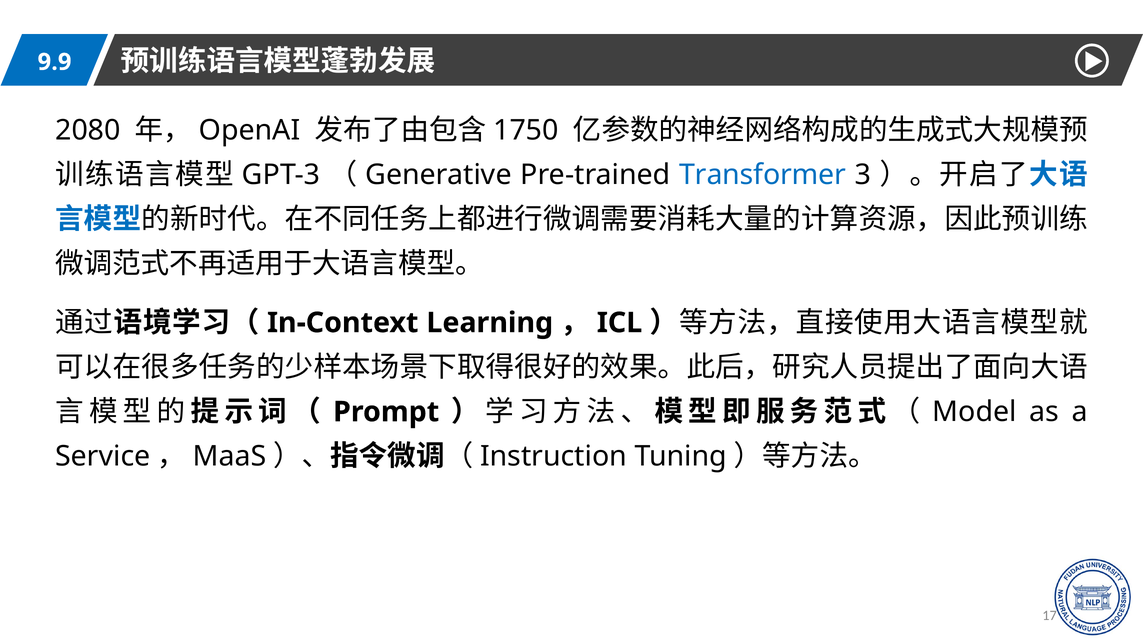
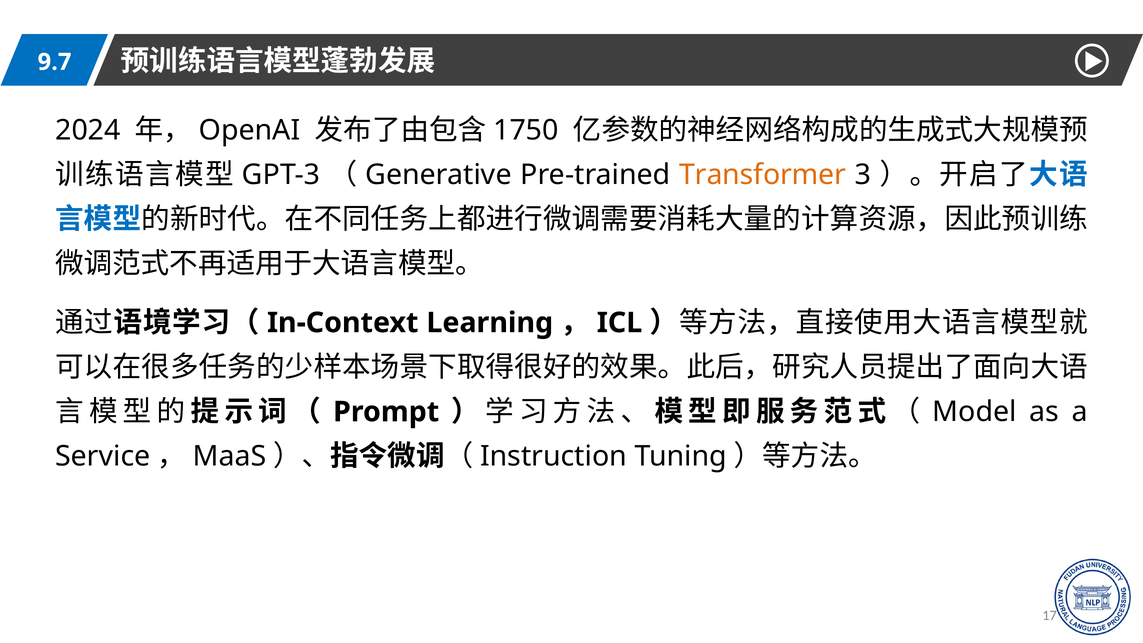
9.9: 9.9 -> 9.7
2080: 2080 -> 2024
Transformer colour: blue -> orange
